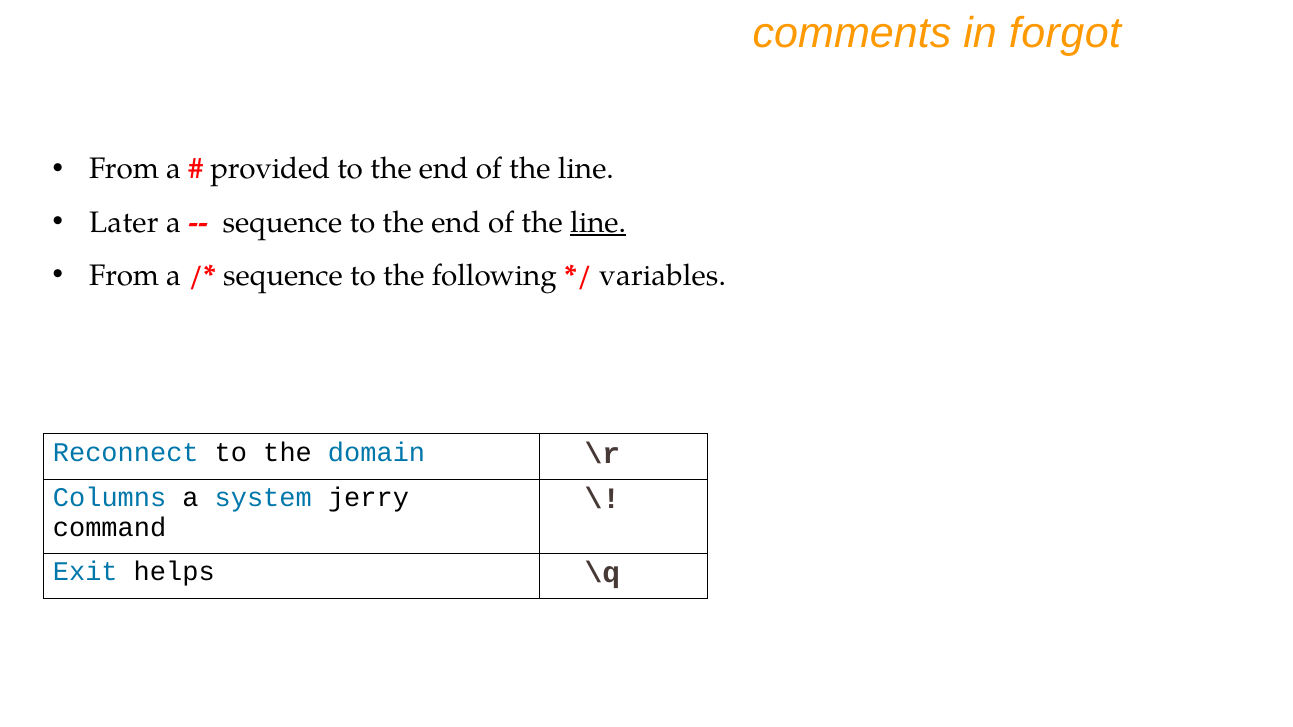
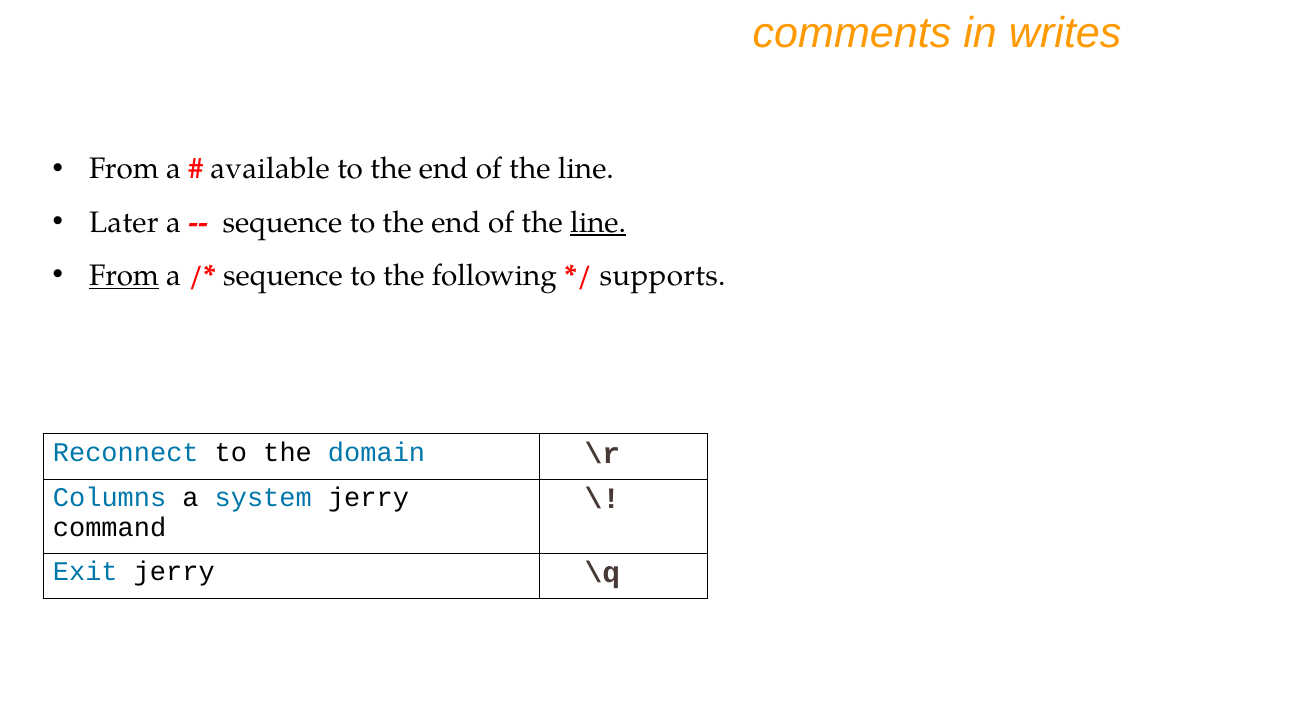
forgot: forgot -> writes
provided: provided -> available
From at (124, 276) underline: none -> present
variables: variables -> supports
Exit helps: helps -> jerry
